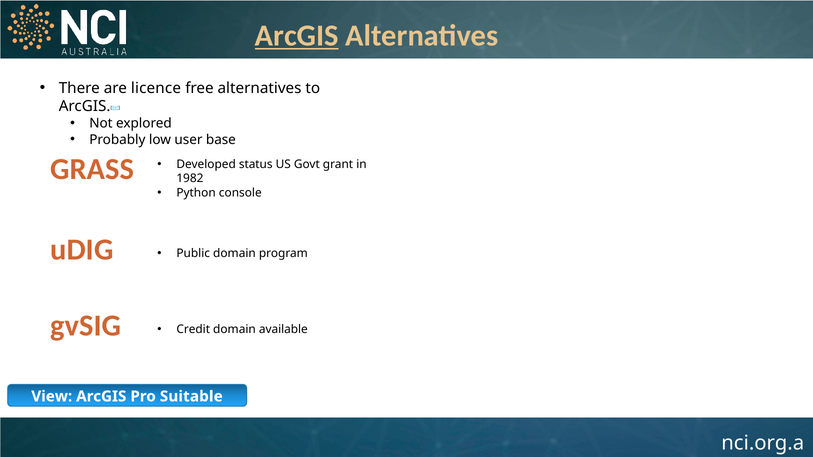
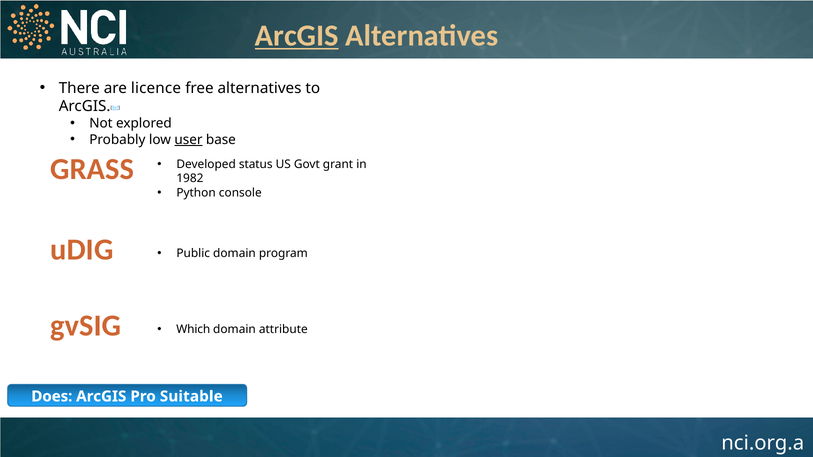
user underline: none -> present
Credit: Credit -> Which
available: available -> attribute
View: View -> Does
